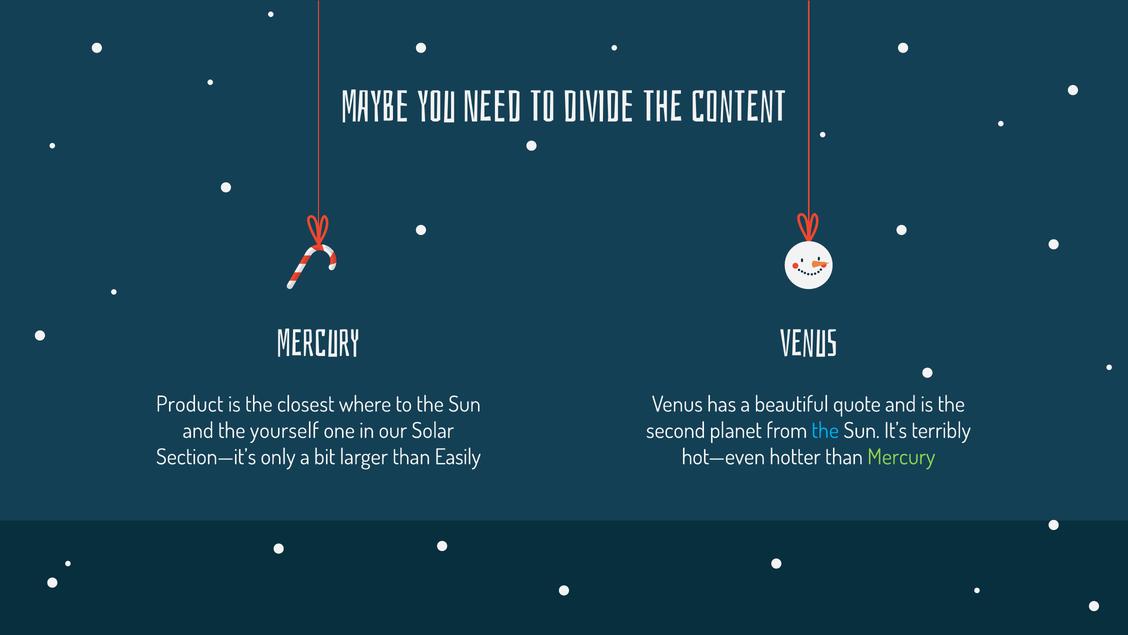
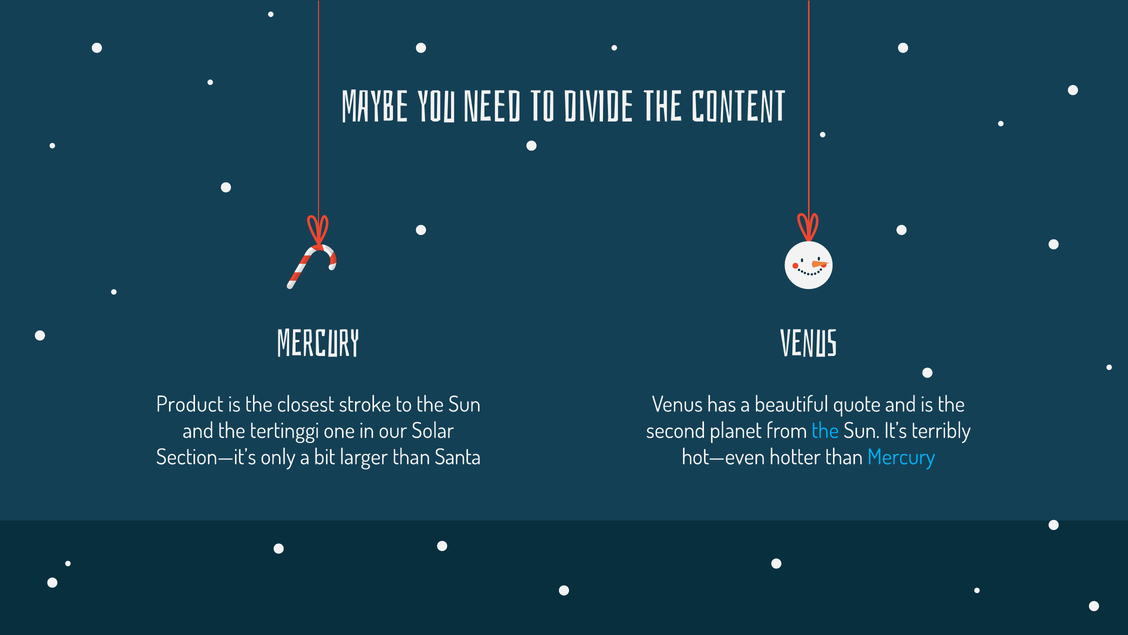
where: where -> stroke
yourself: yourself -> tertinggi
Easily: Easily -> Santa
Mercury at (901, 457) colour: light green -> light blue
